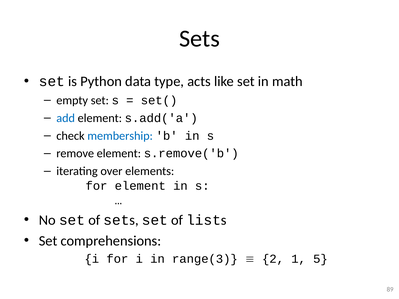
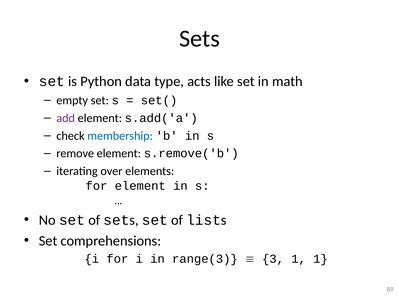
add colour: blue -> purple
2: 2 -> 3
1 5: 5 -> 1
